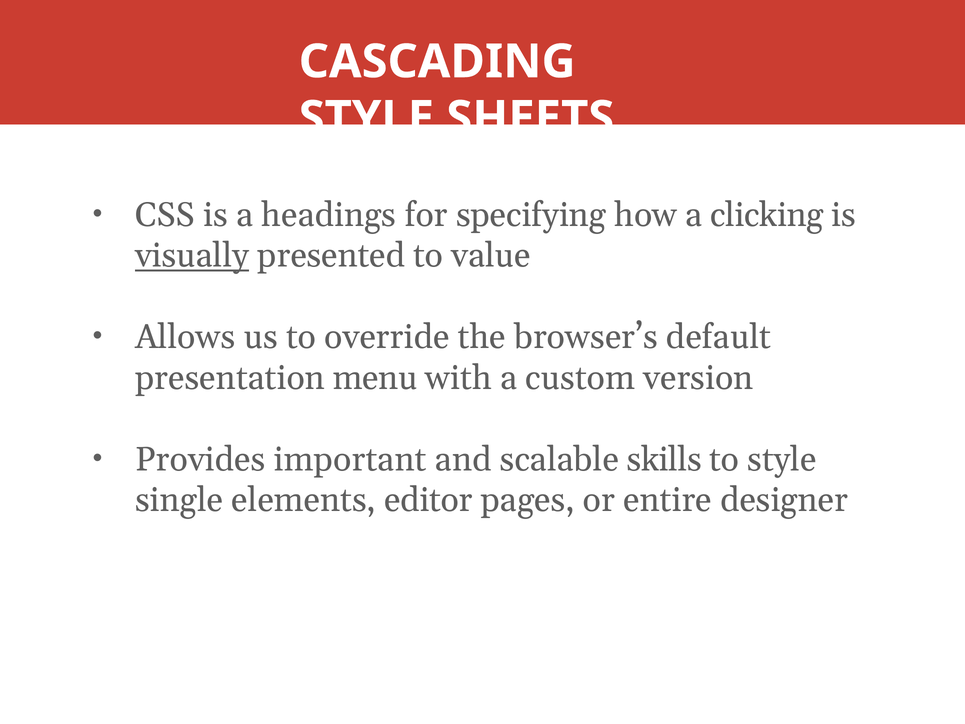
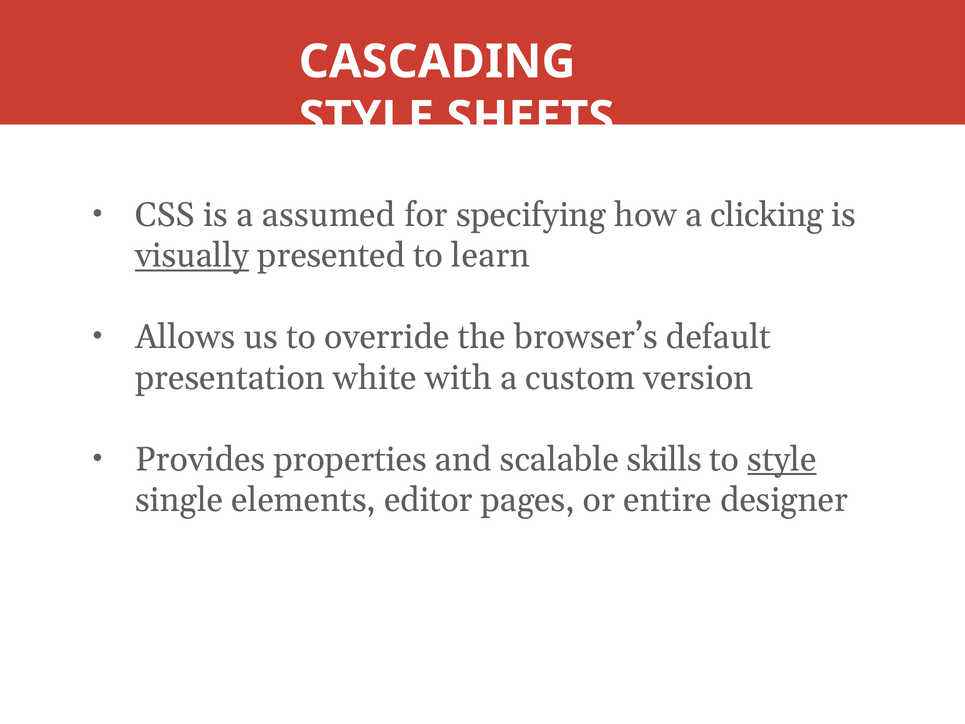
headings: headings -> assumed
value: value -> learn
menu: menu -> white
important: important -> properties
style at (782, 459) underline: none -> present
